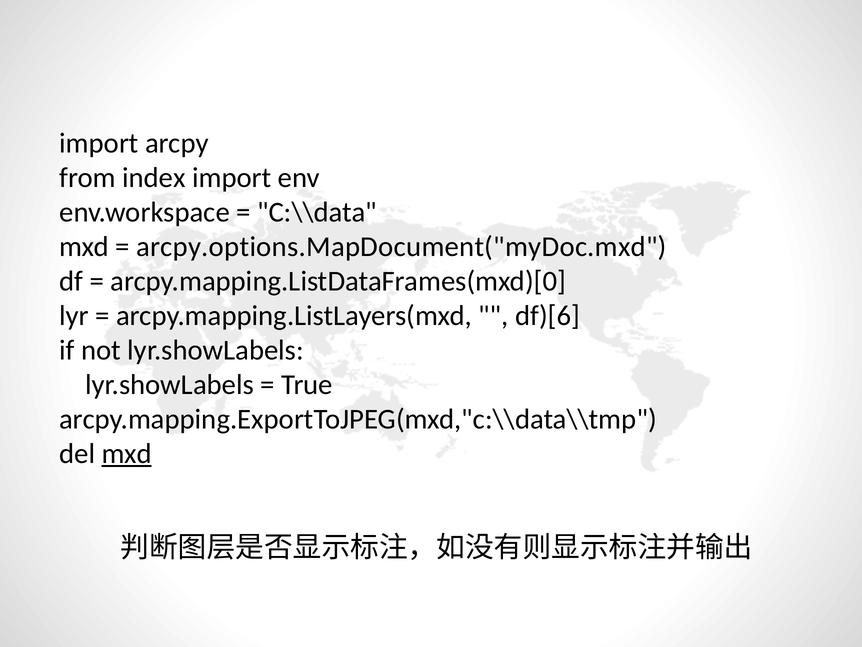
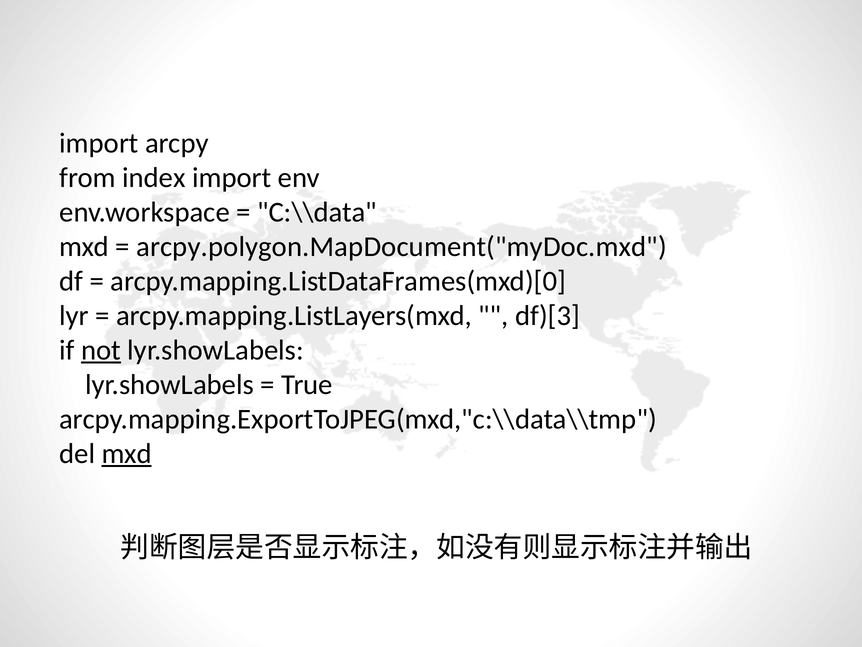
arcpy.options.MapDocument("myDoc.mxd: arcpy.options.MapDocument("myDoc.mxd -> arcpy.polygon.MapDocument("myDoc.mxd
df)[6: df)[6 -> df)[3
not underline: none -> present
